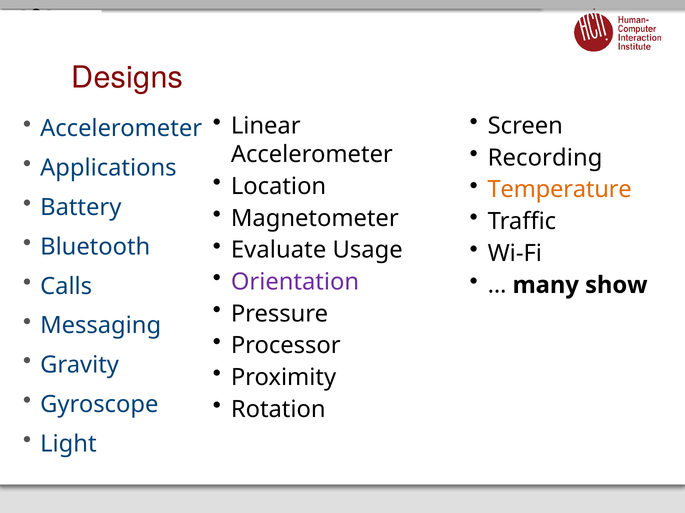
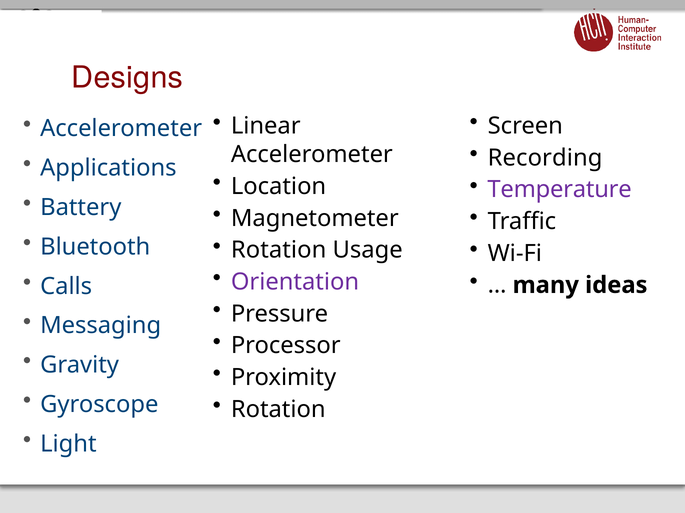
Temperature colour: orange -> purple
Evaluate at (279, 251): Evaluate -> Rotation
show: show -> ideas
